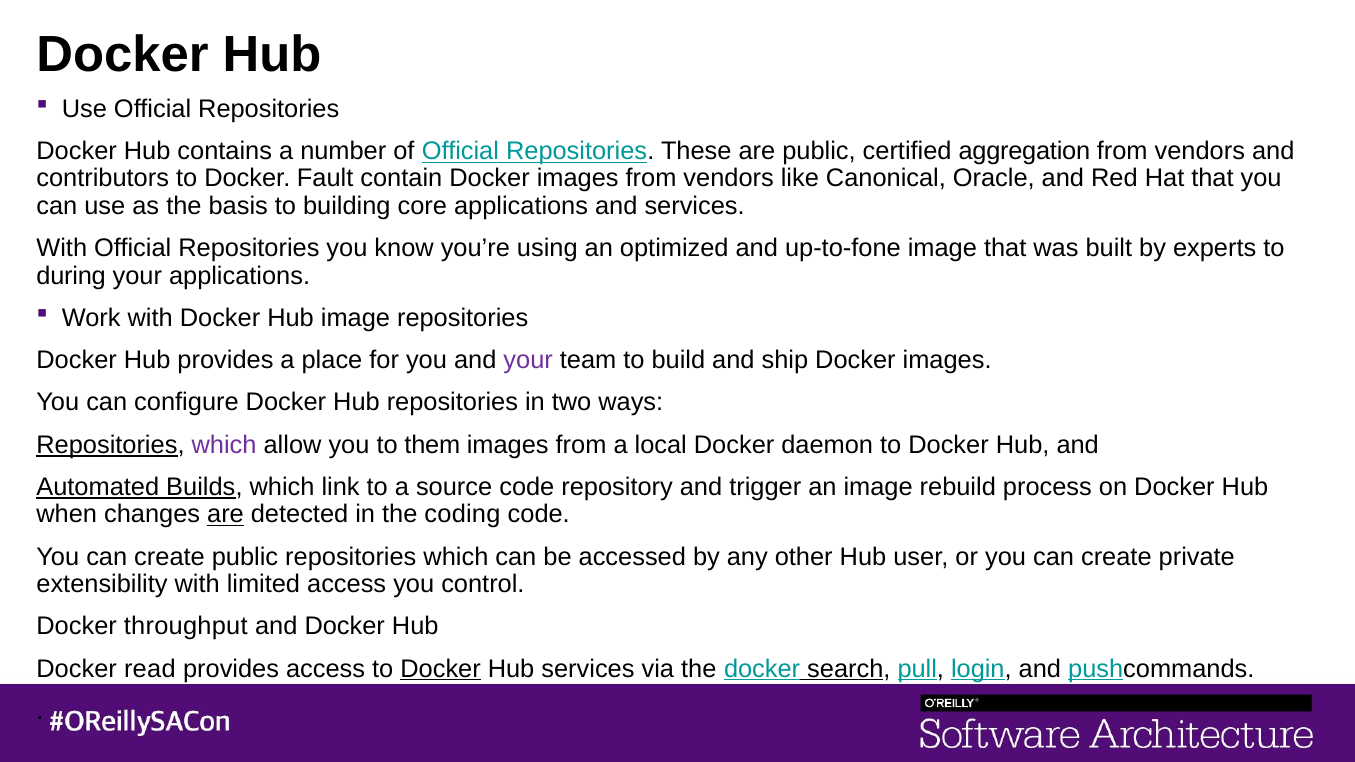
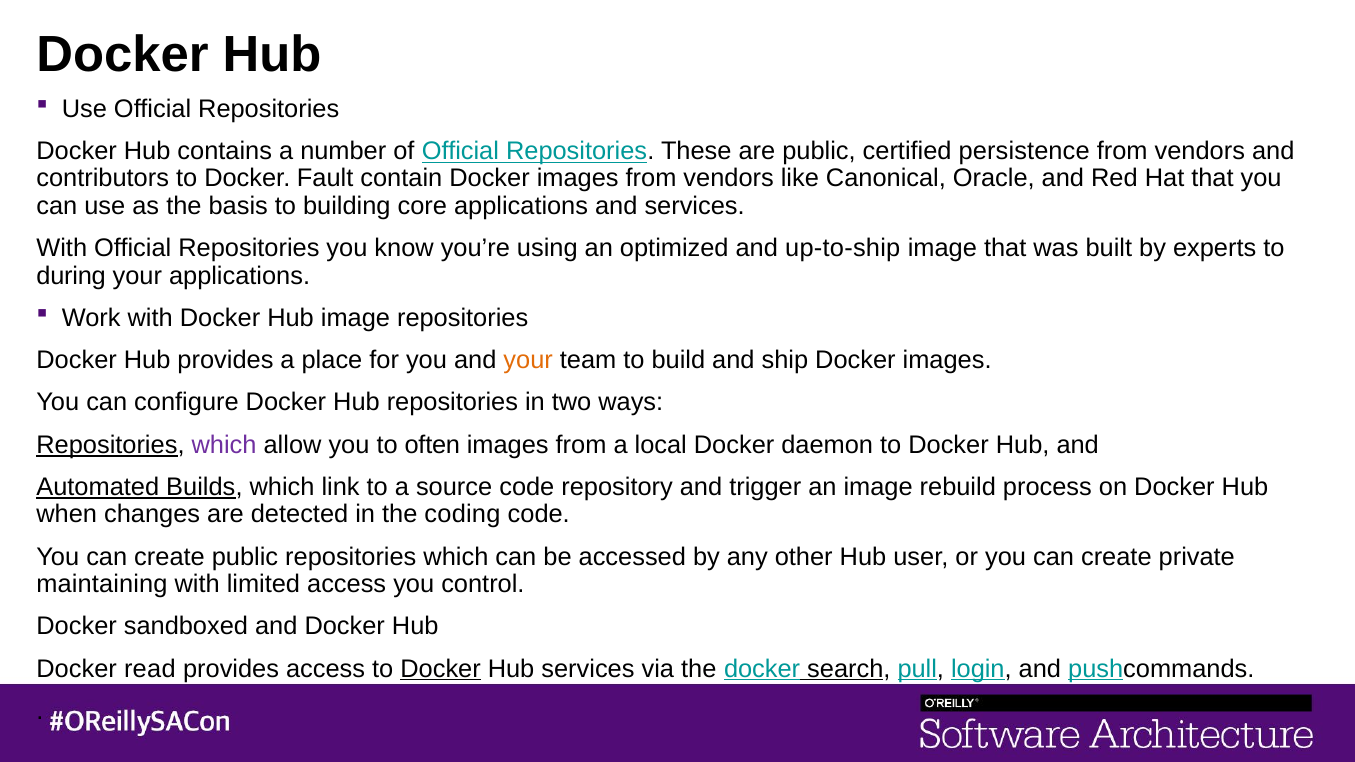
aggregation: aggregation -> persistence
up-to-fone: up-to-fone -> up-to-ship
your at (528, 360) colour: purple -> orange
them: them -> often
are at (226, 515) underline: present -> none
extensibility: extensibility -> maintaining
throughput: throughput -> sandboxed
